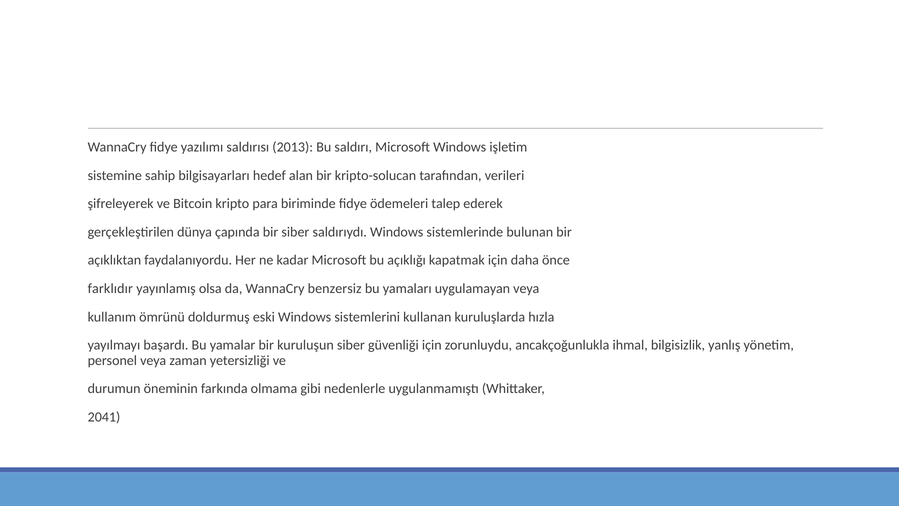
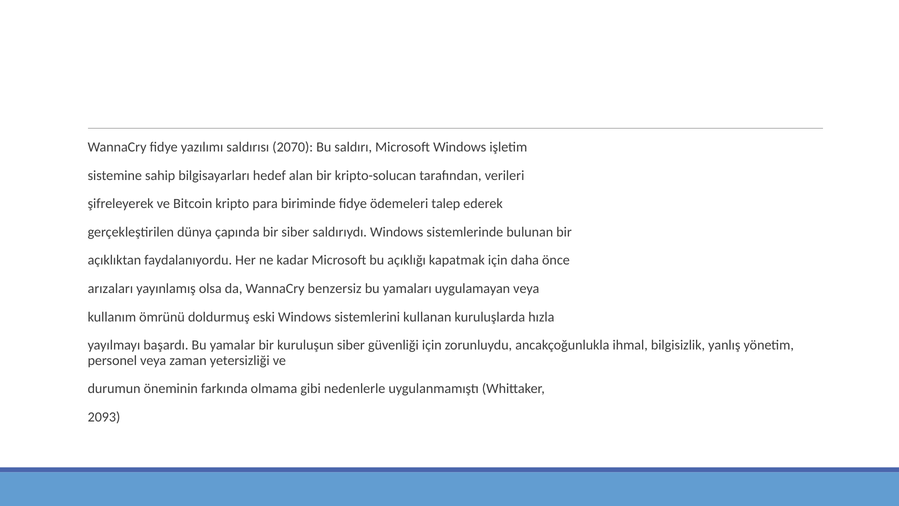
2013: 2013 -> 2070
farklıdır: farklıdır -> arızaları
2041: 2041 -> 2093
